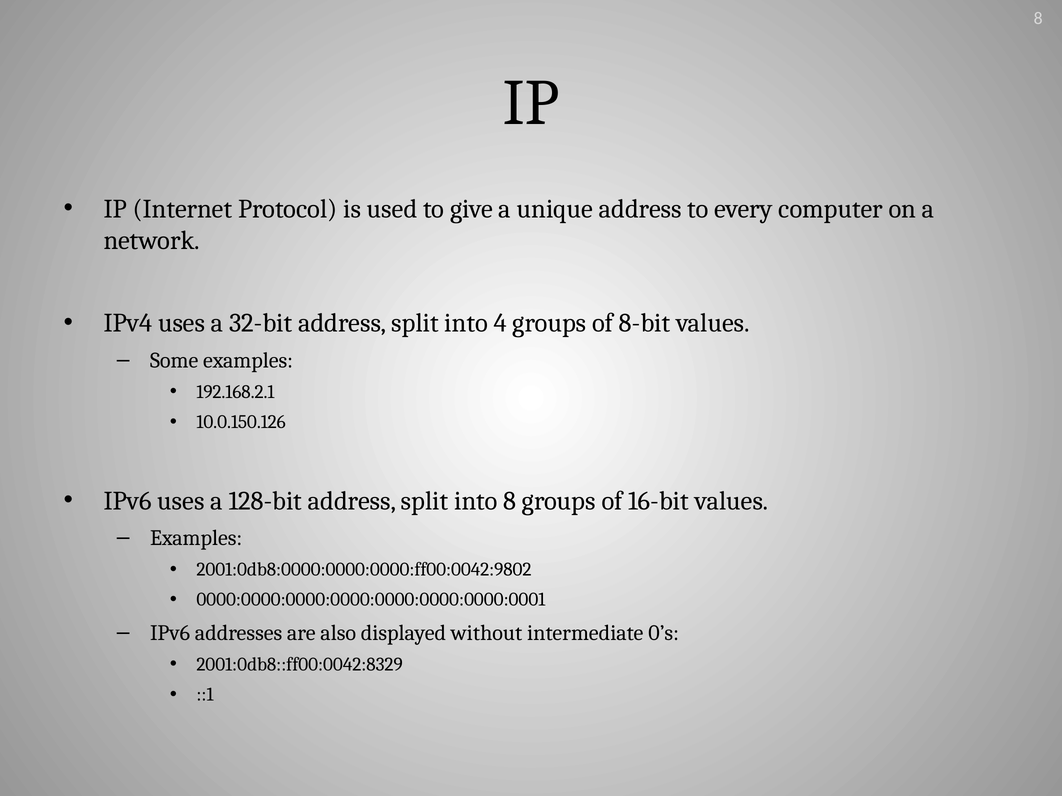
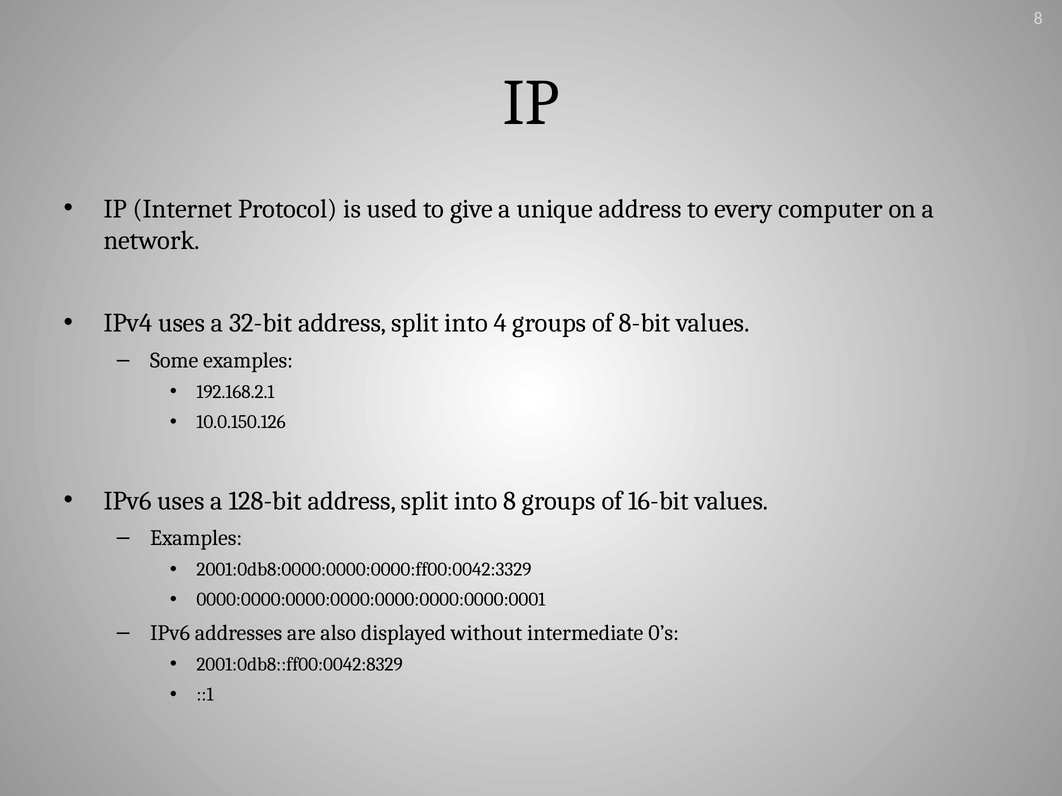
2001:0db8:0000:0000:0000:ff00:0042:9802: 2001:0db8:0000:0000:0000:ff00:0042:9802 -> 2001:0db8:0000:0000:0000:ff00:0042:3329
